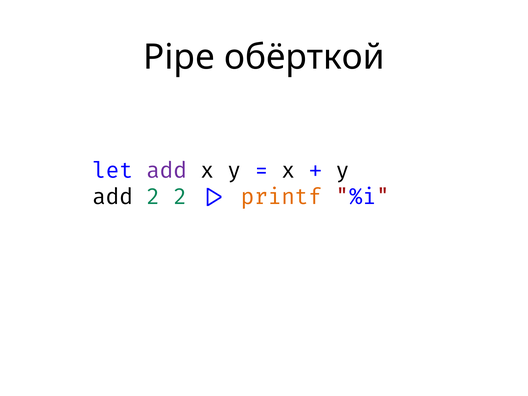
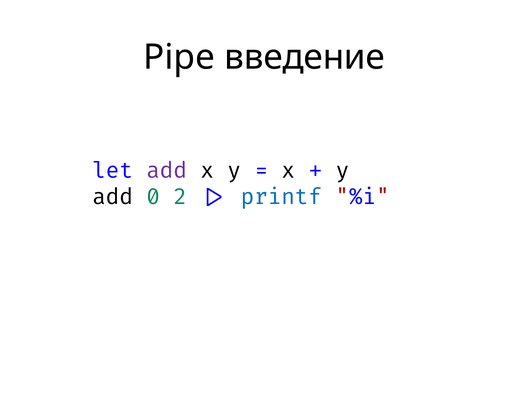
обёрткой: обёрткой -> введение
add 2: 2 -> 0
printf colour: orange -> blue
